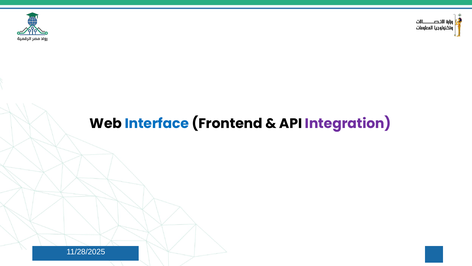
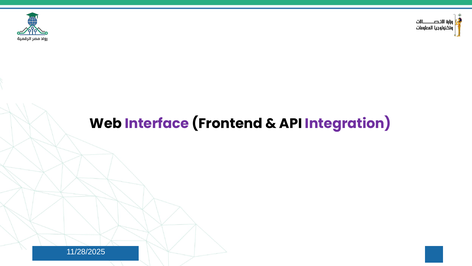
Interface colour: blue -> purple
